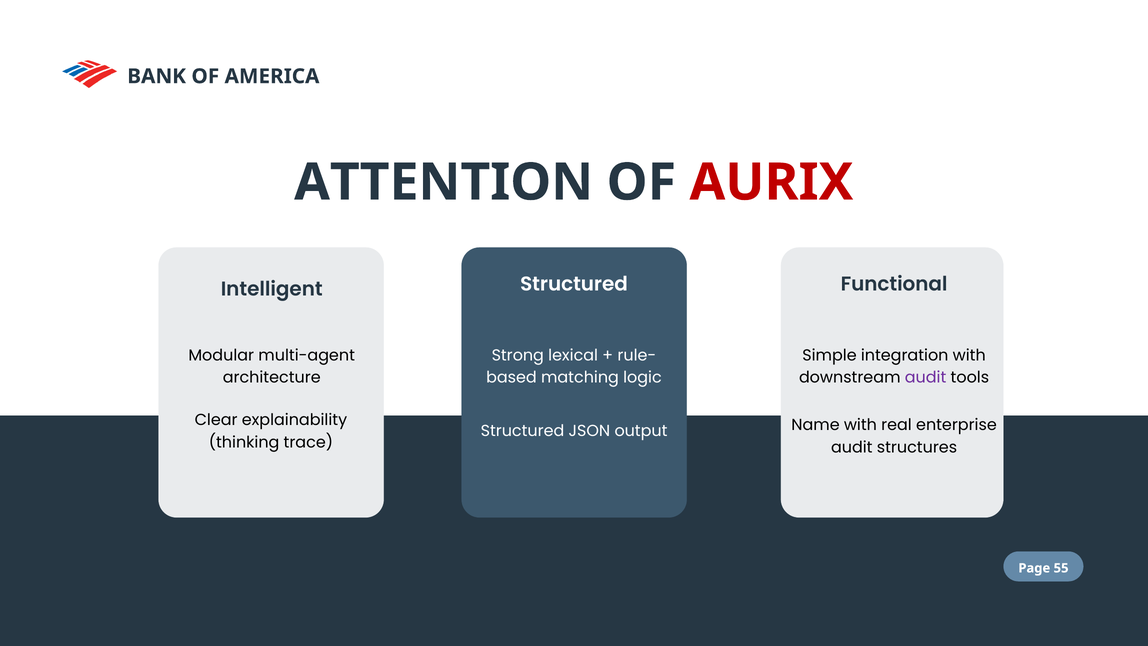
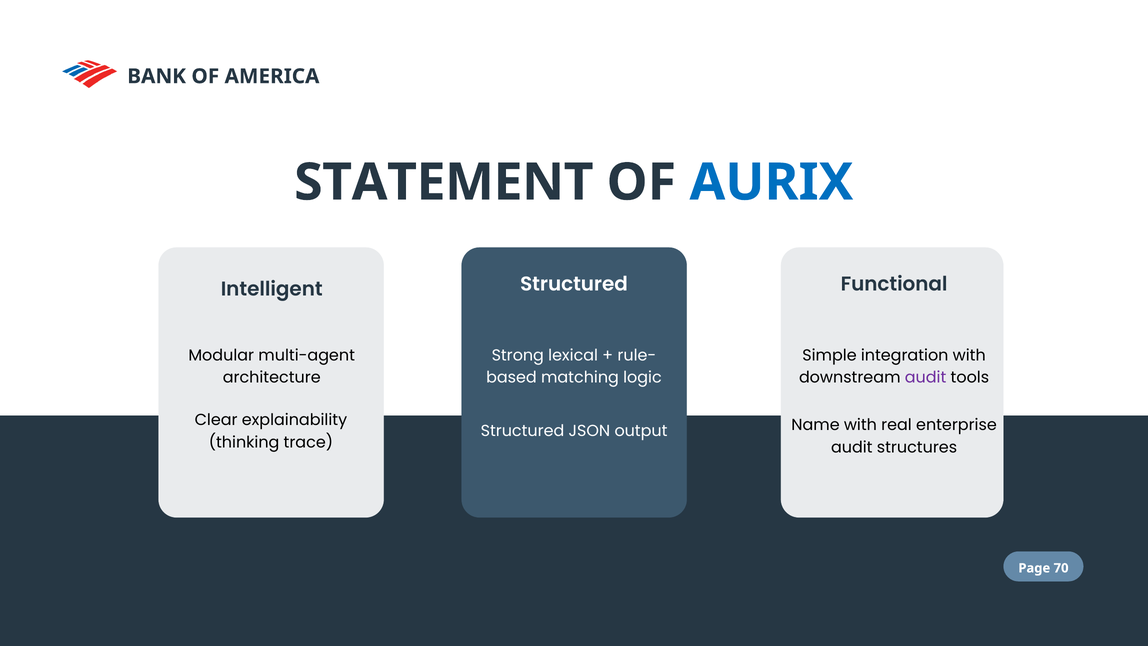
ATTENTION: ATTENTION -> STATEMENT
AURIX colour: red -> blue
55: 55 -> 70
